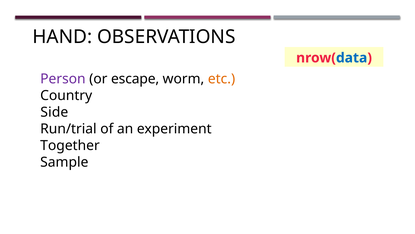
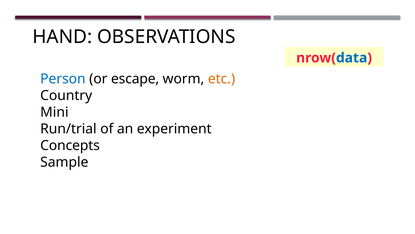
Person colour: purple -> blue
Side: Side -> Mini
Together: Together -> Concepts
